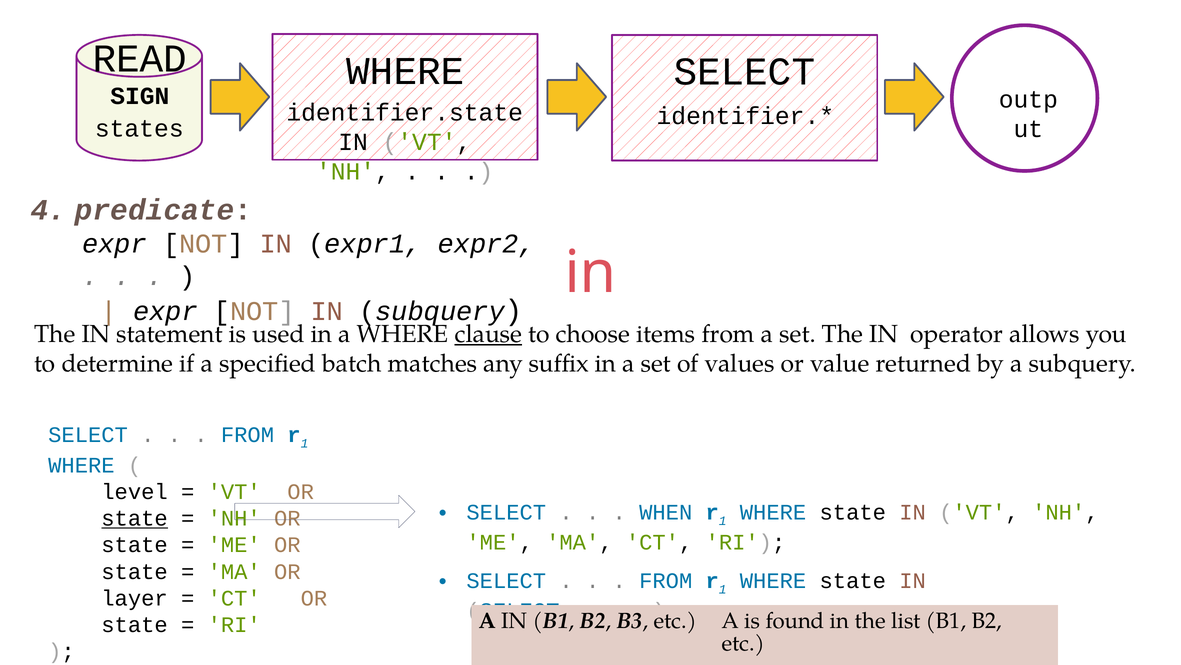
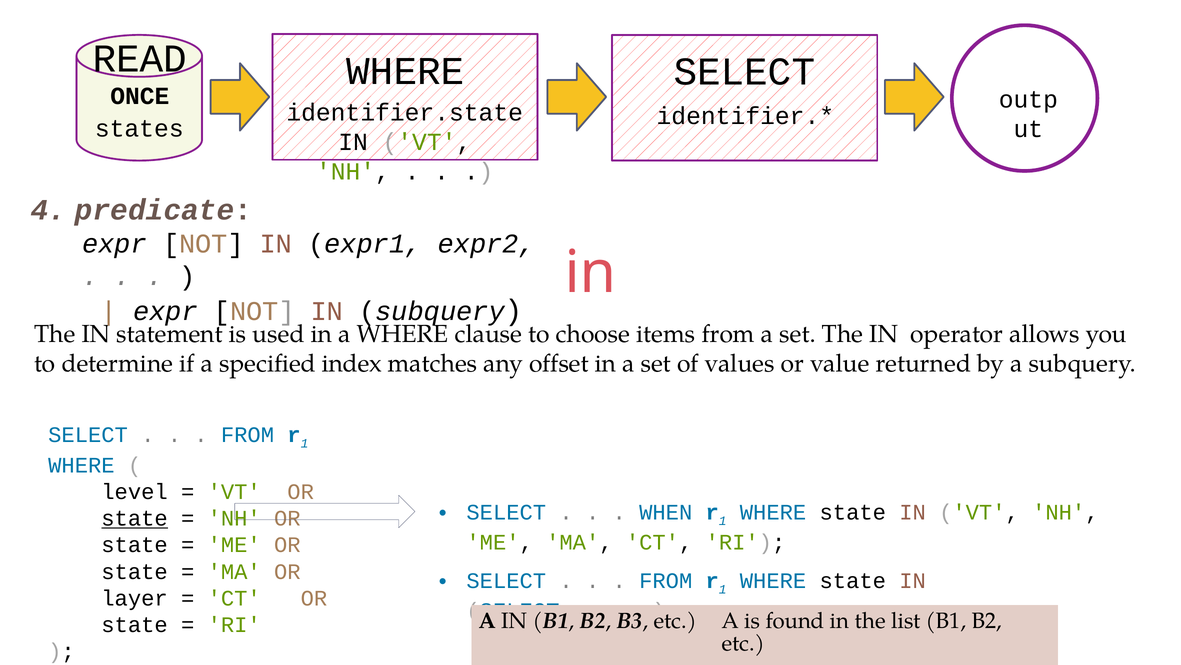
SIGN: SIGN -> ONCE
clause underline: present -> none
batch: batch -> index
suffix: suffix -> offset
